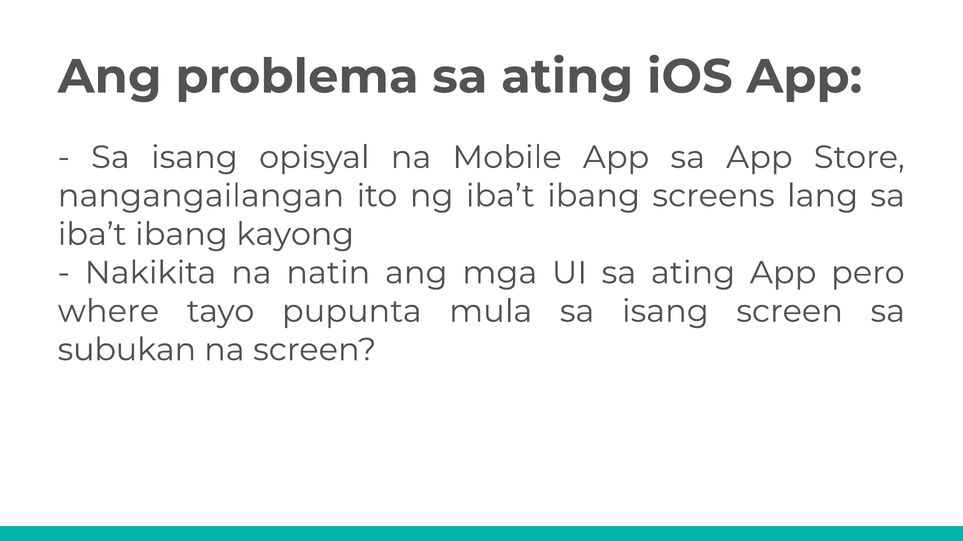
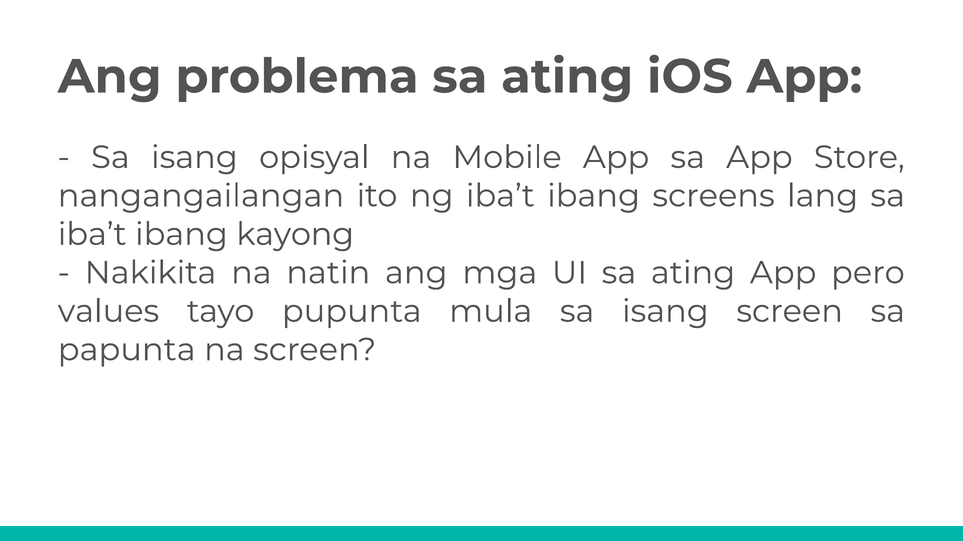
where: where -> values
subukan: subukan -> papunta
